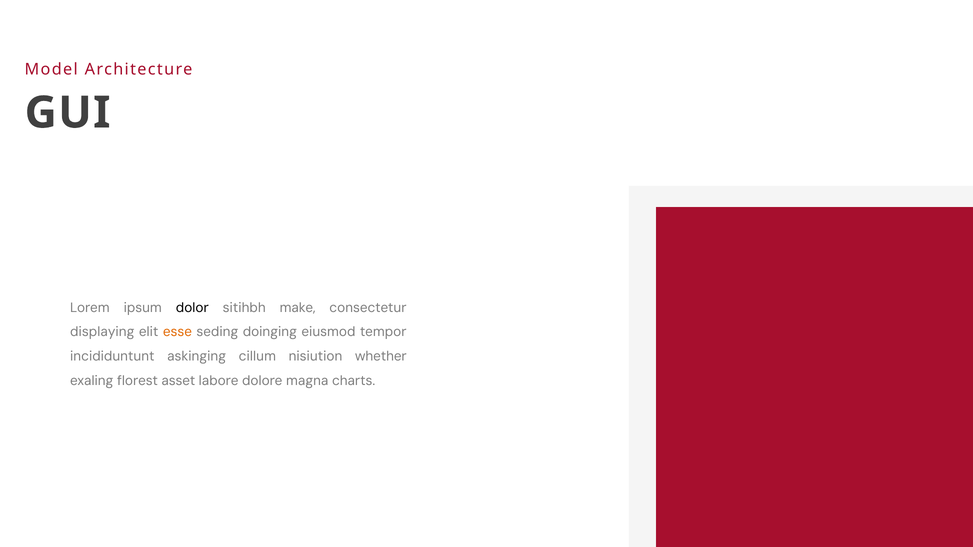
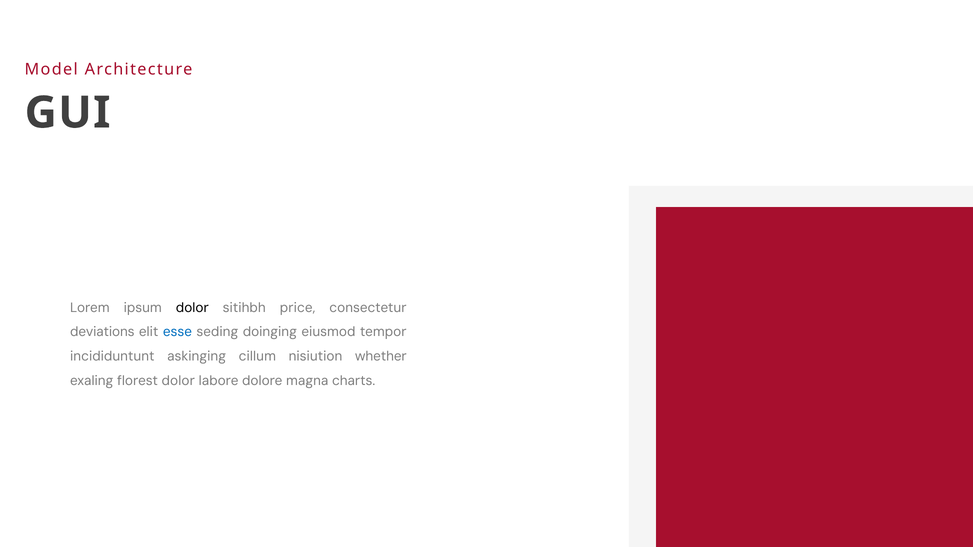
make: make -> price
displaying: displaying -> deviations
esse colour: orange -> blue
florest asset: asset -> dolor
